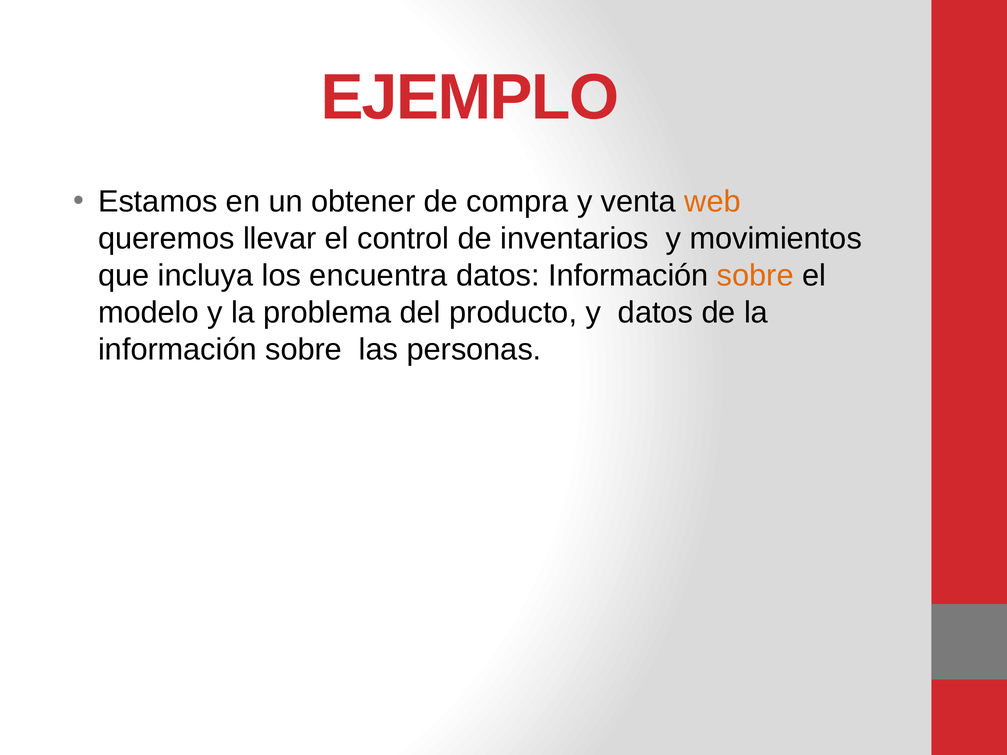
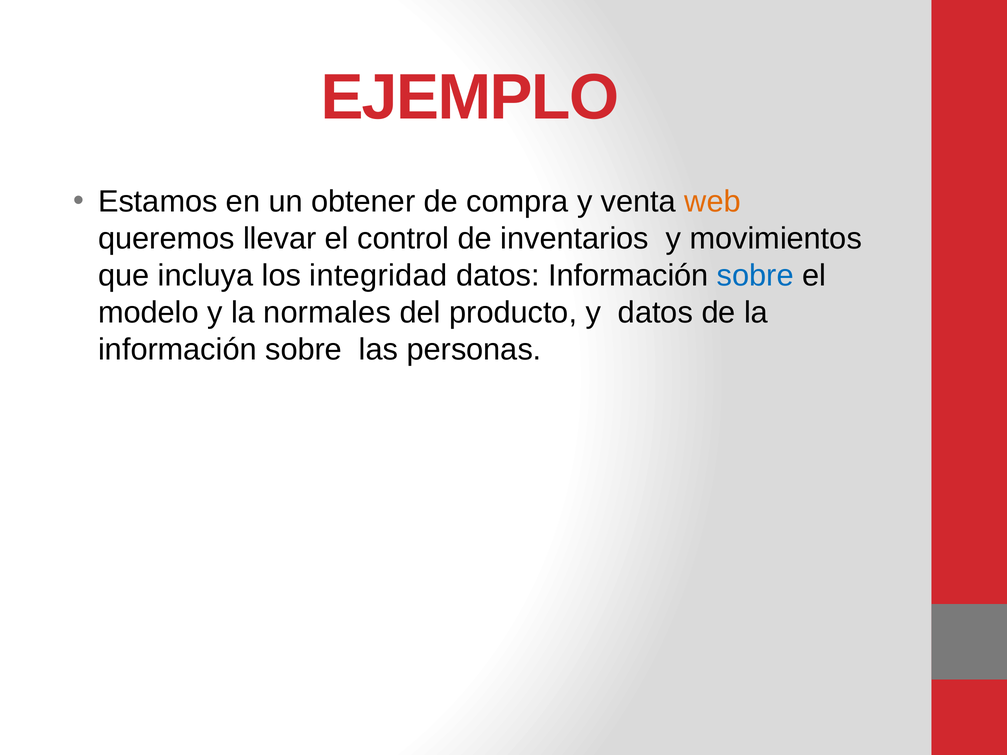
encuentra: encuentra -> integridad
sobre at (755, 276) colour: orange -> blue
problema: problema -> normales
